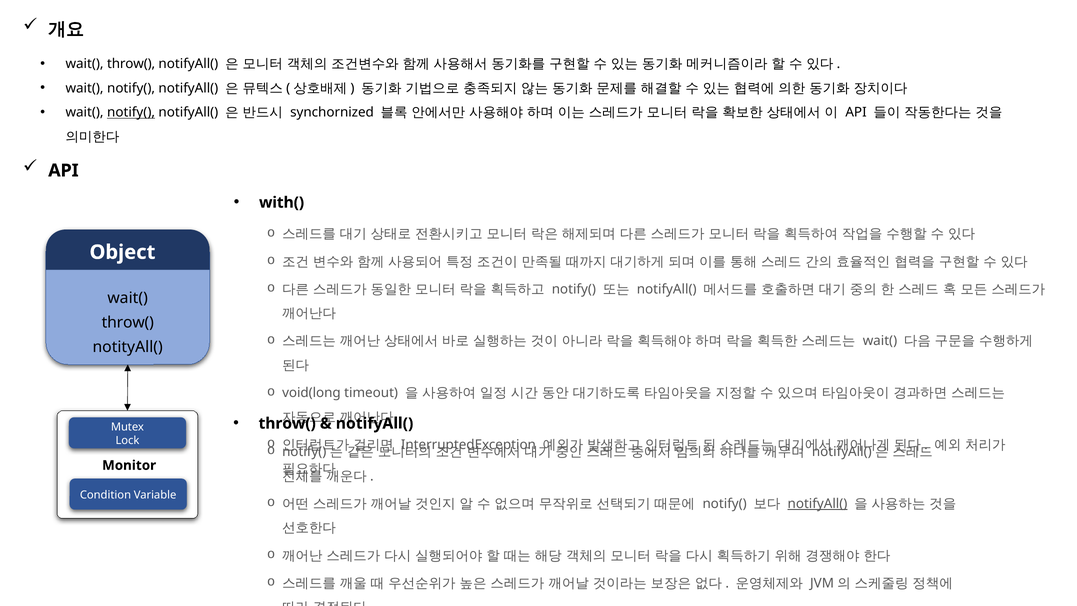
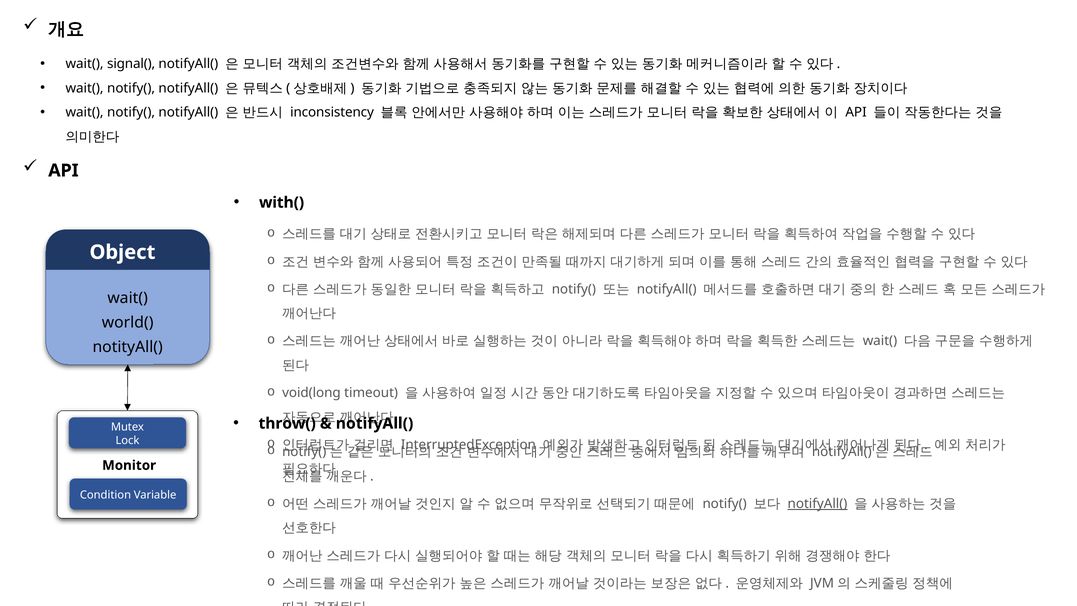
throw( at (131, 64): throw( -> signal(
notify( at (131, 112) underline: present -> none
synchornized: synchornized -> inconsistency
throw( at (128, 322): throw( -> world(
